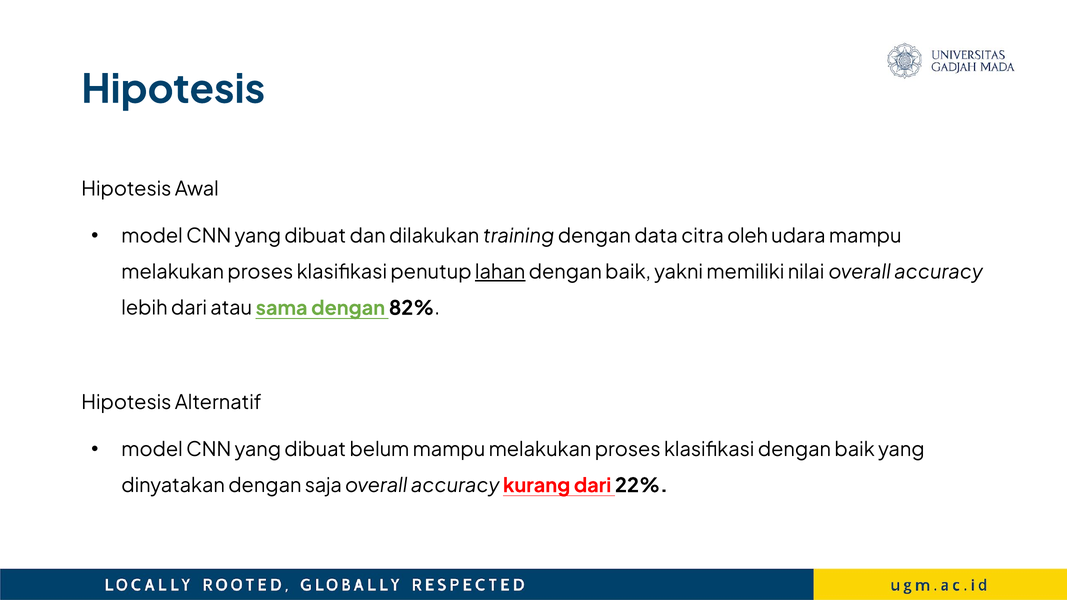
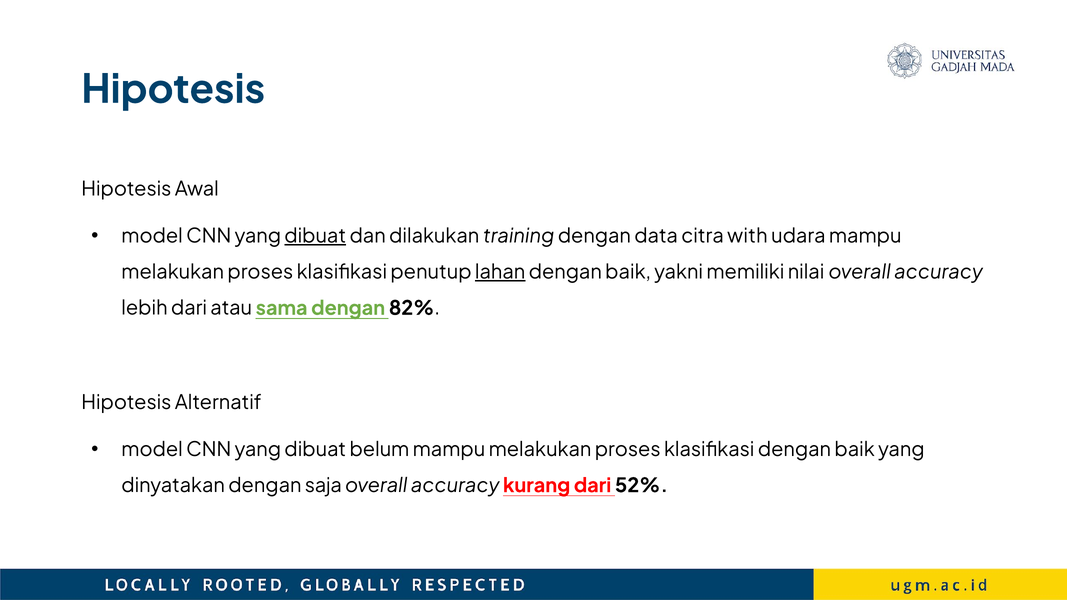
dibuat at (315, 236) underline: none -> present
oleh: oleh -> with
22%: 22% -> 52%
